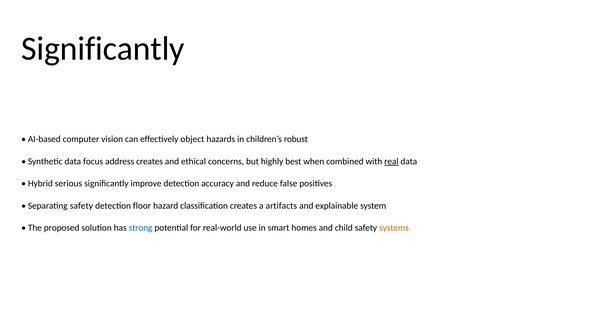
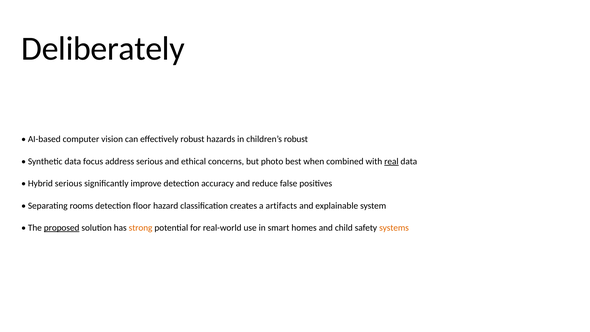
Significantly at (103, 49): Significantly -> Deliberately
effectively object: object -> robust
address creates: creates -> serious
highly: highly -> photo
Separating safety: safety -> rooms
proposed underline: none -> present
strong colour: blue -> orange
